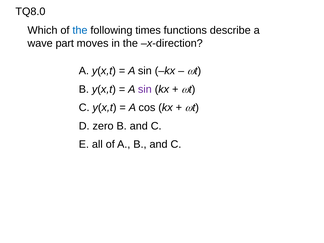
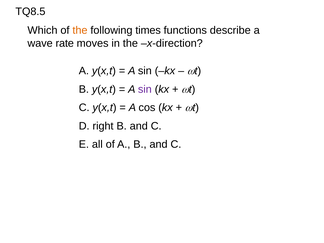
TQ8.0: TQ8.0 -> TQ8.5
the at (80, 30) colour: blue -> orange
part: part -> rate
zero: zero -> right
